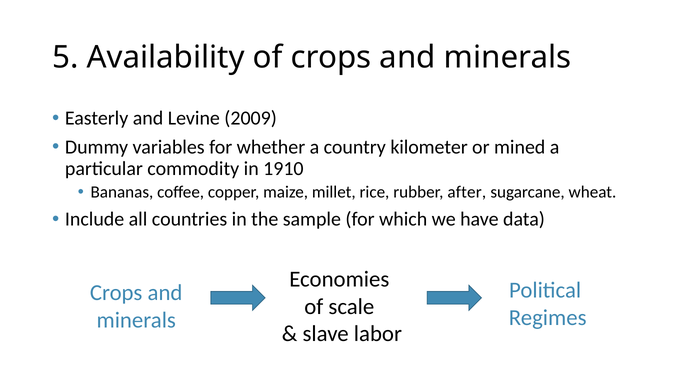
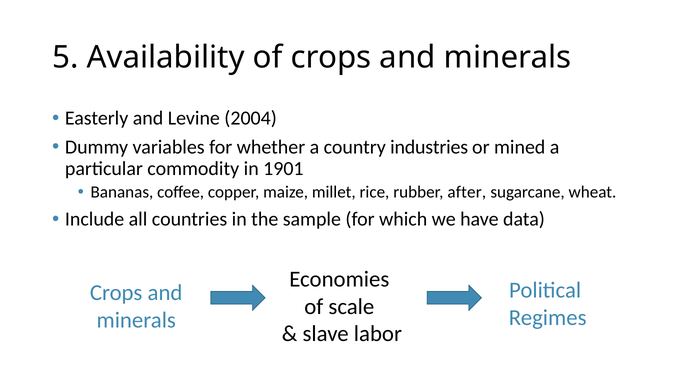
2009: 2009 -> 2004
kilometer: kilometer -> industries
1910: 1910 -> 1901
